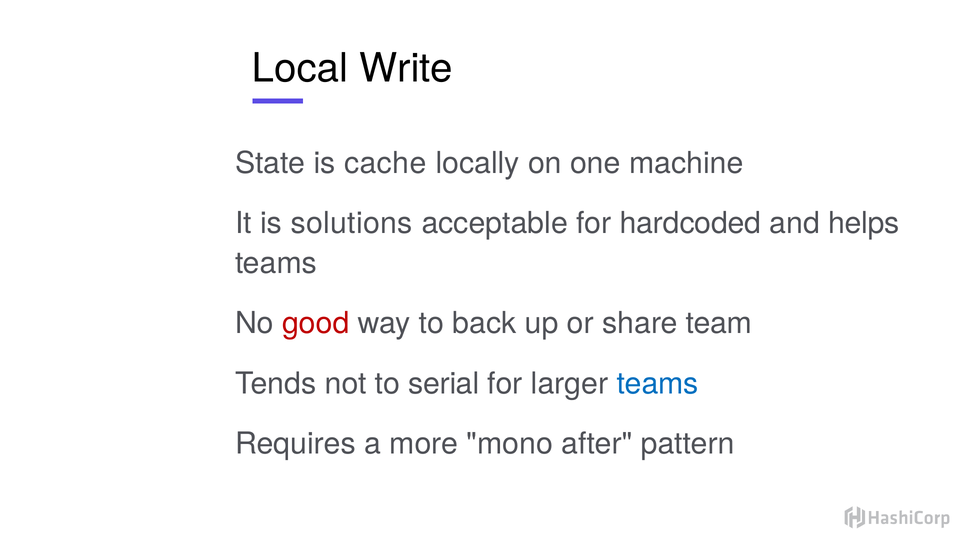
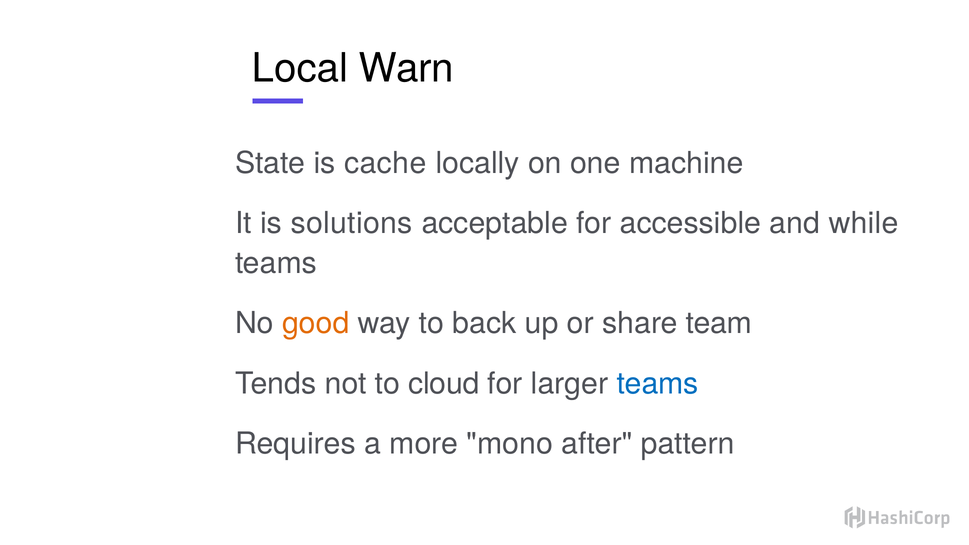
Write: Write -> Warn
hardcoded: hardcoded -> accessible
helps: helps -> while
good colour: red -> orange
serial: serial -> cloud
